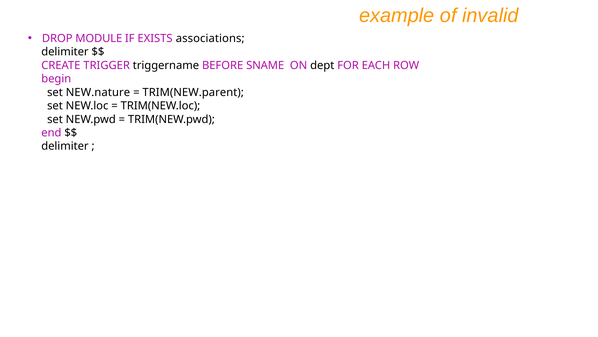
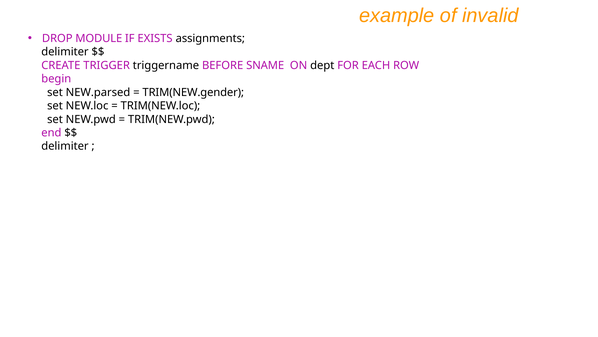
associations: associations -> assignments
NEW.nature: NEW.nature -> NEW.parsed
TRIM(NEW.parent: TRIM(NEW.parent -> TRIM(NEW.gender
